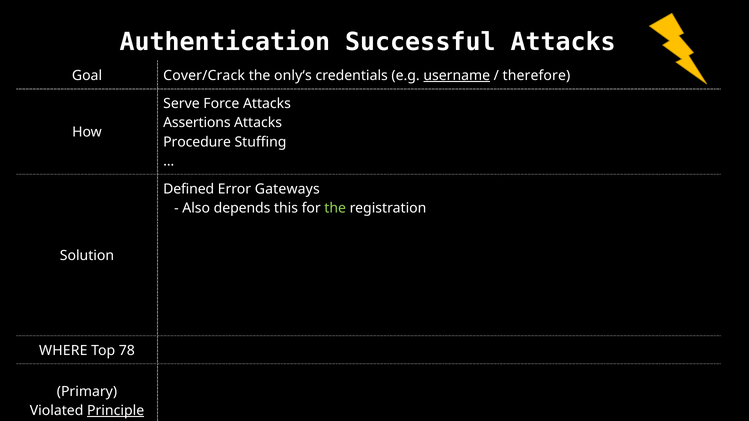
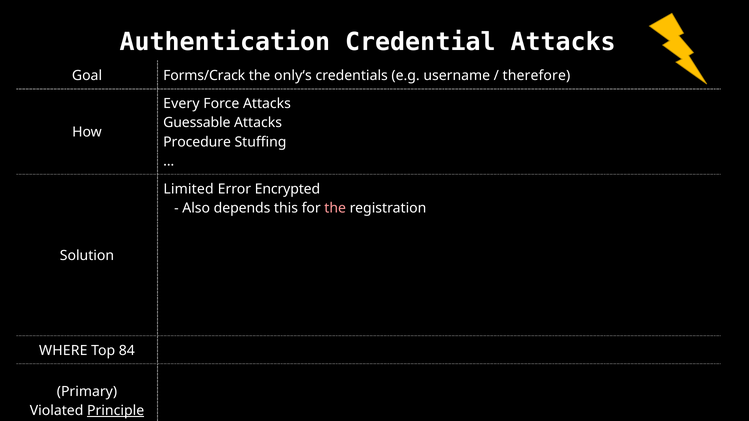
Successful: Successful -> Credential
Cover/Crack: Cover/Crack -> Forms/Crack
username underline: present -> none
Serve: Serve -> Every
Assertions: Assertions -> Guessable
Defined: Defined -> Limited
Gateways: Gateways -> Encrypted
the at (335, 208) colour: light green -> pink
78: 78 -> 84
